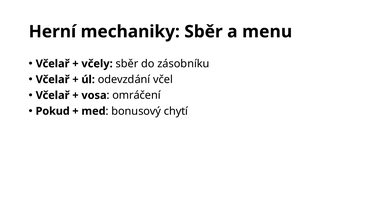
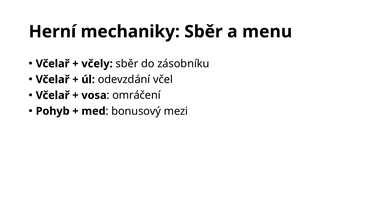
Pokud: Pokud -> Pohyb
chytí: chytí -> mezi
